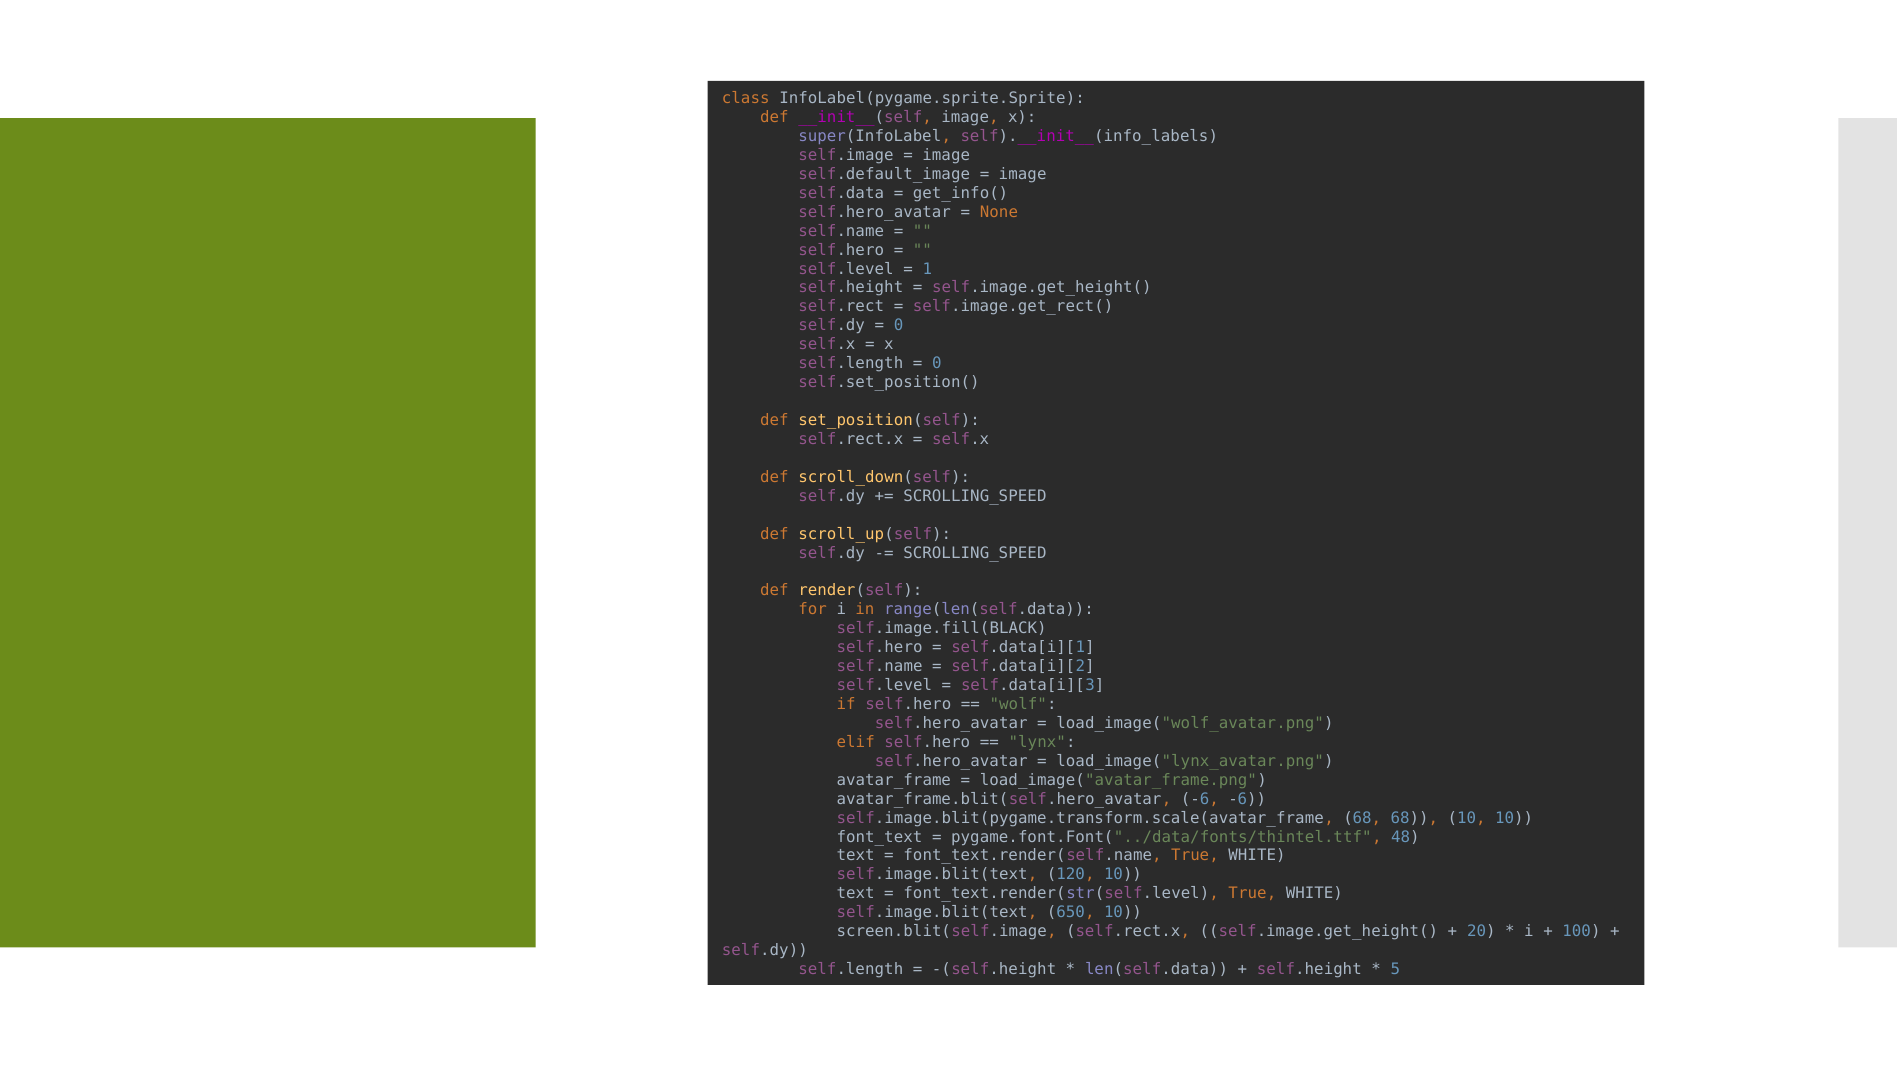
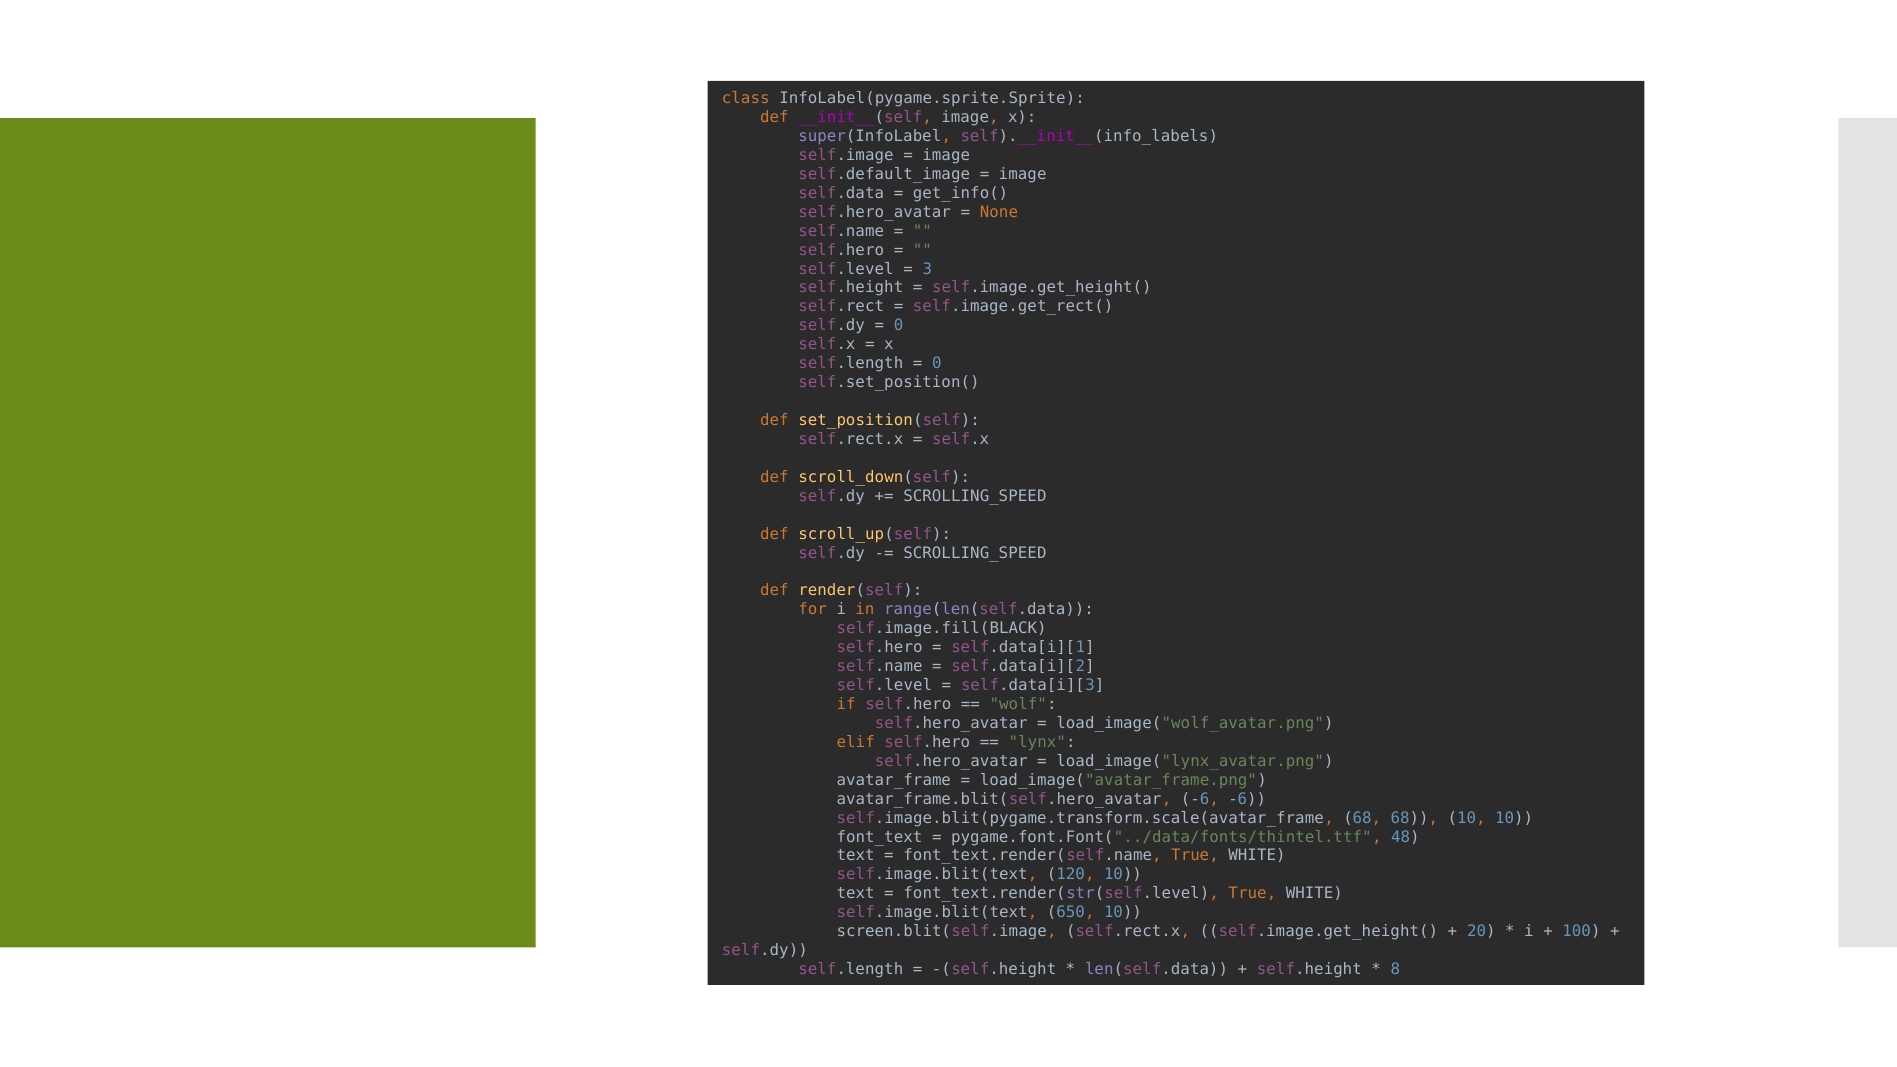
1: 1 -> 3
5: 5 -> 8
